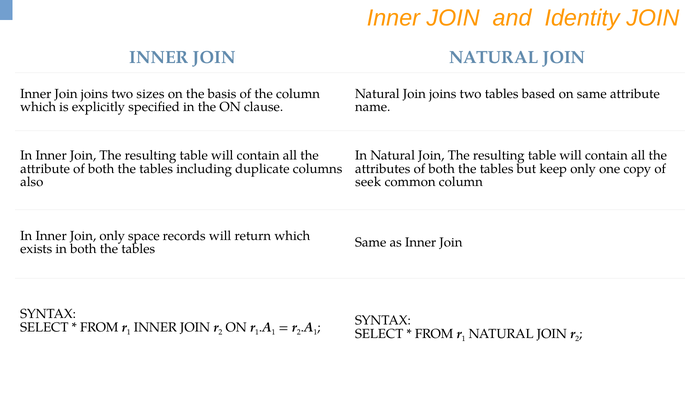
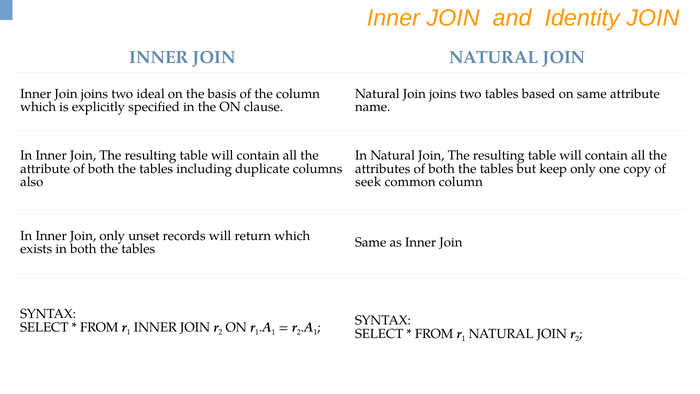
sizes: sizes -> ideal
space: space -> unset
